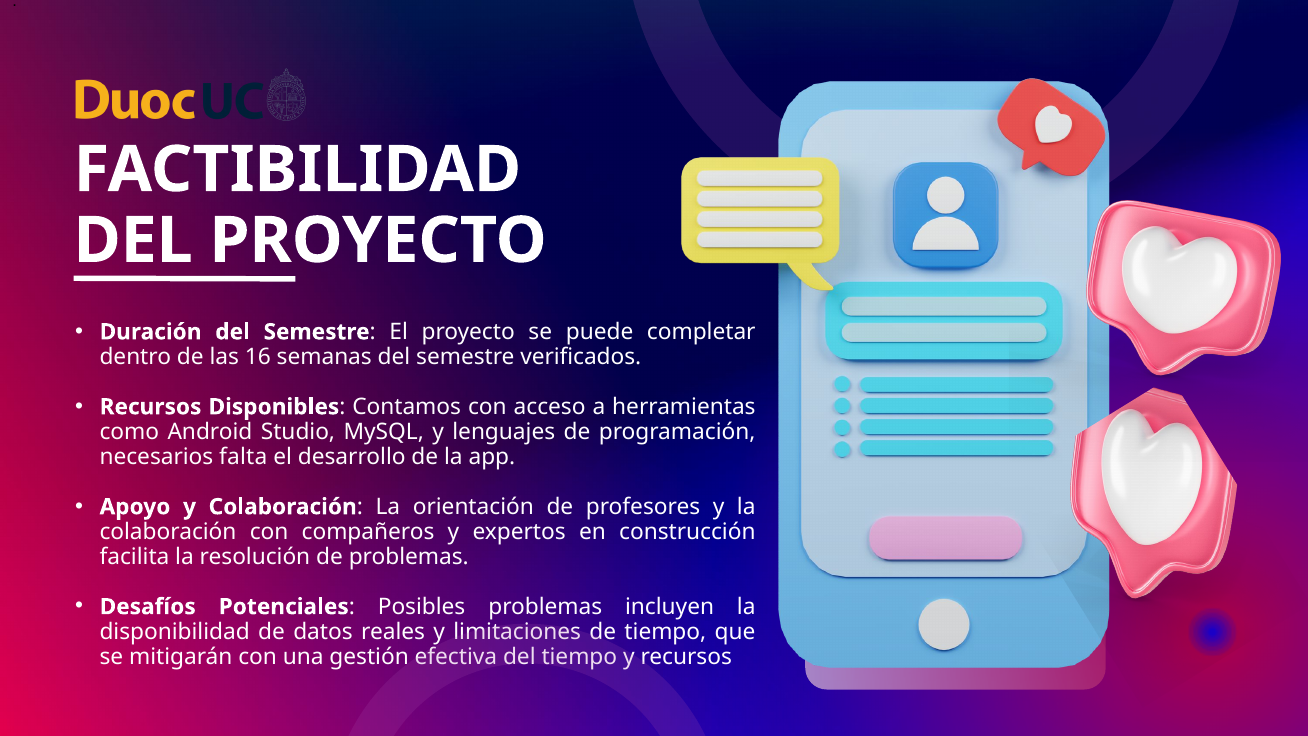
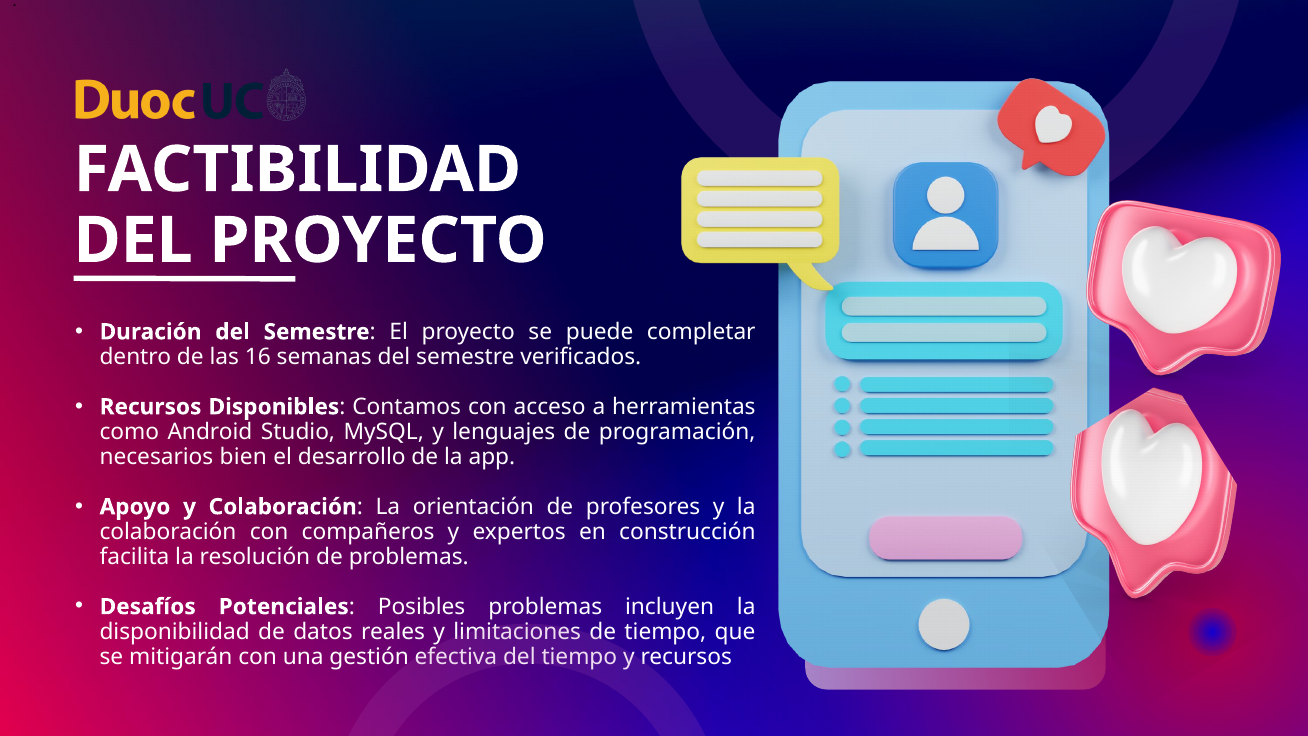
falta: falta -> bien
